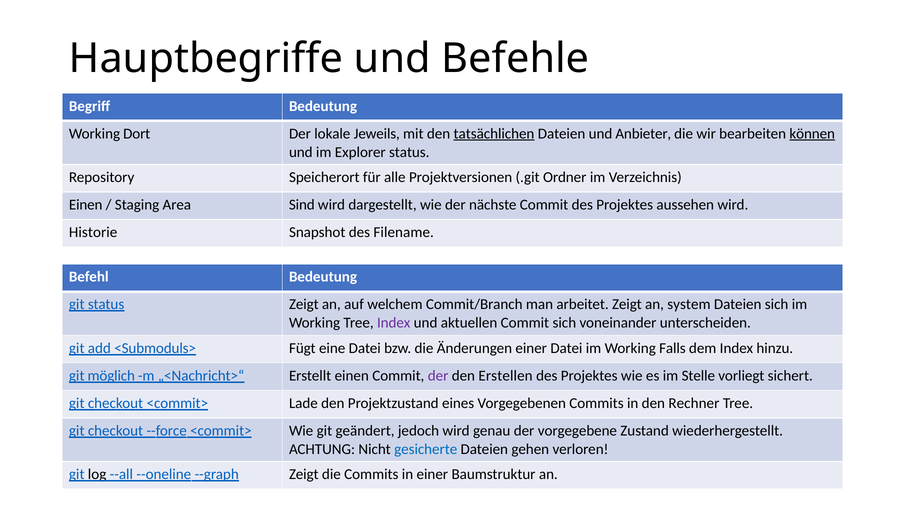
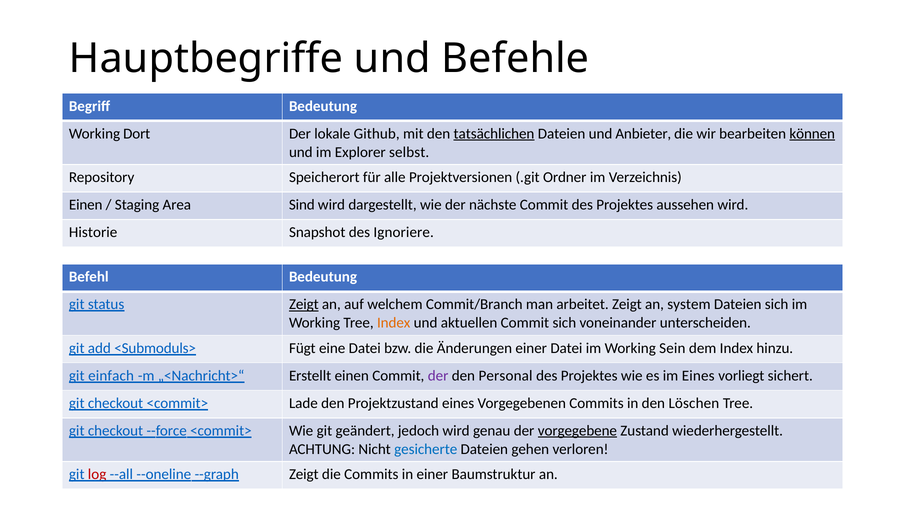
Jeweils: Jeweils -> Github
Explorer status: status -> selbst
Filename: Filename -> Ignoriere
Zeigt at (304, 304) underline: none -> present
Index at (394, 323) colour: purple -> orange
Falls: Falls -> Sein
möglich: möglich -> einfach
Erstellen: Erstellen -> Personal
im Stelle: Stelle -> Eines
Rechner: Rechner -> Löschen
vorgegebene underline: none -> present
log colour: black -> red
